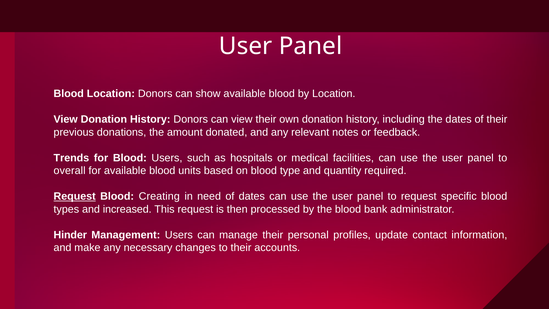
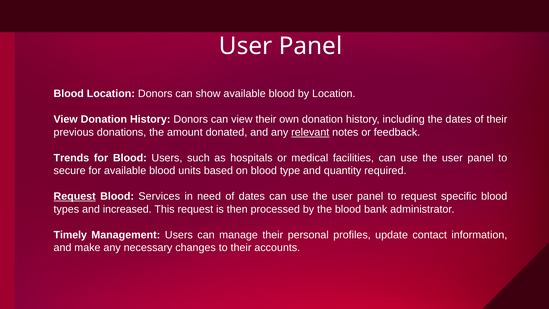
relevant underline: none -> present
overall: overall -> secure
Creating: Creating -> Services
Hinder: Hinder -> Timely
